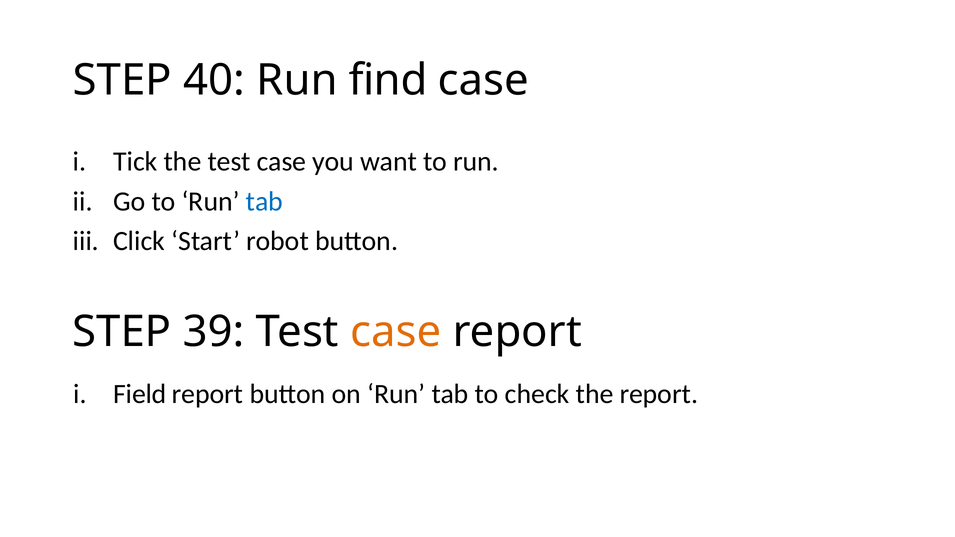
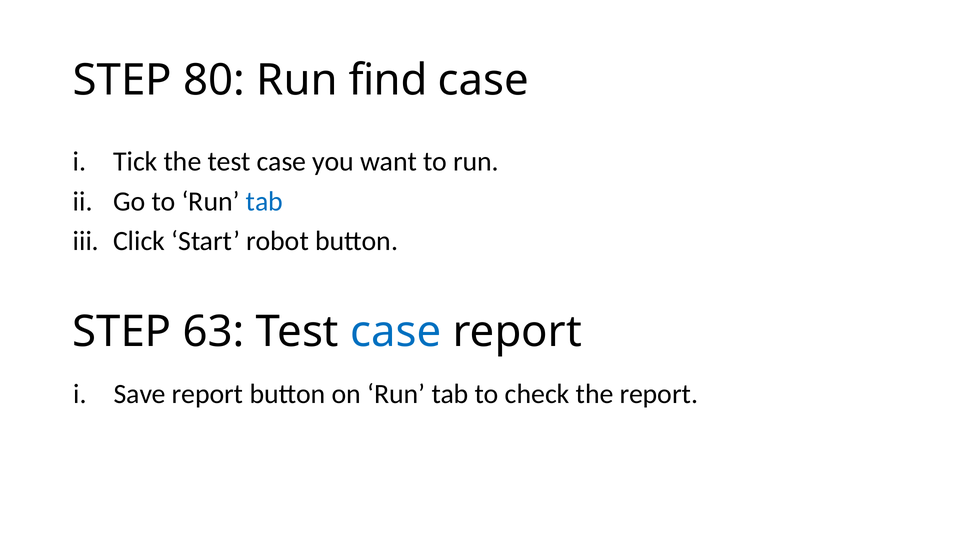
40: 40 -> 80
39: 39 -> 63
case at (396, 332) colour: orange -> blue
Field: Field -> Save
